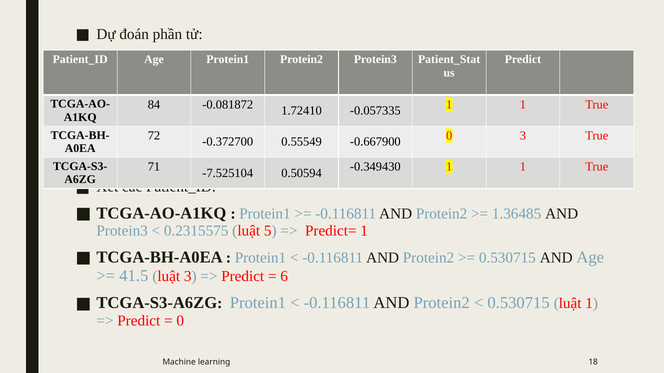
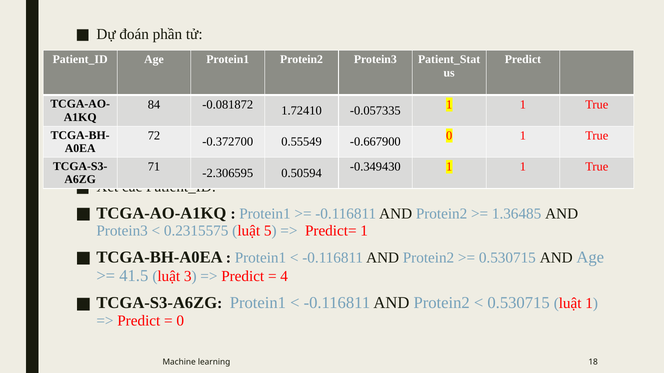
0 3: 3 -> 1
-7.525104: -7.525104 -> -2.306595
6: 6 -> 4
